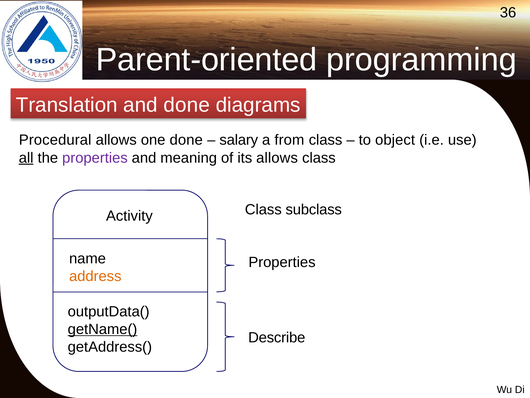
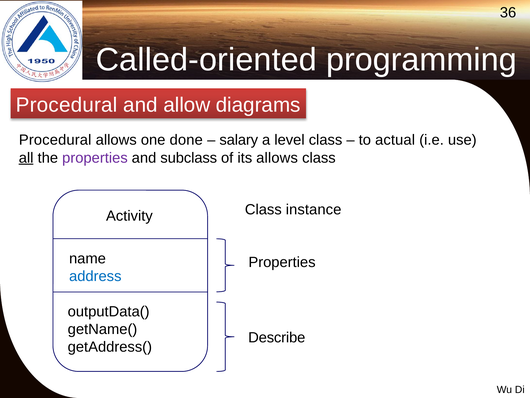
Parent-oriented: Parent-oriented -> Called-oriented
Translation at (67, 105): Translation -> Procedural
and done: done -> allow
from: from -> level
object: object -> actual
meaning: meaning -> subclass
subclass: subclass -> instance
address colour: orange -> blue
getName( underline: present -> none
